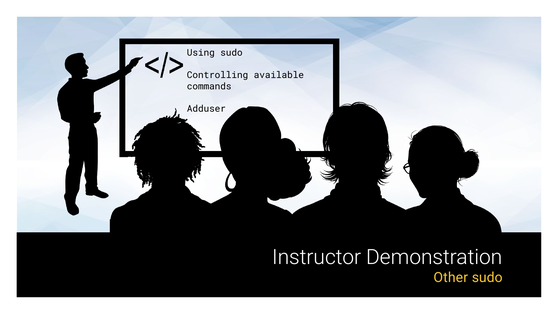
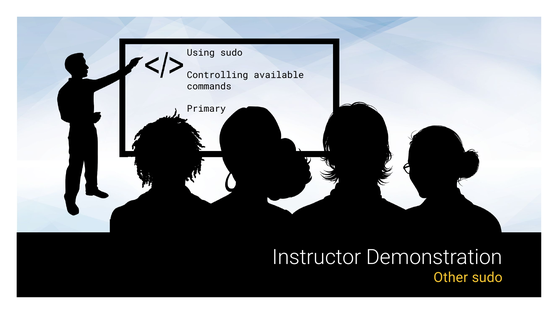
Adduser: Adduser -> Primary
